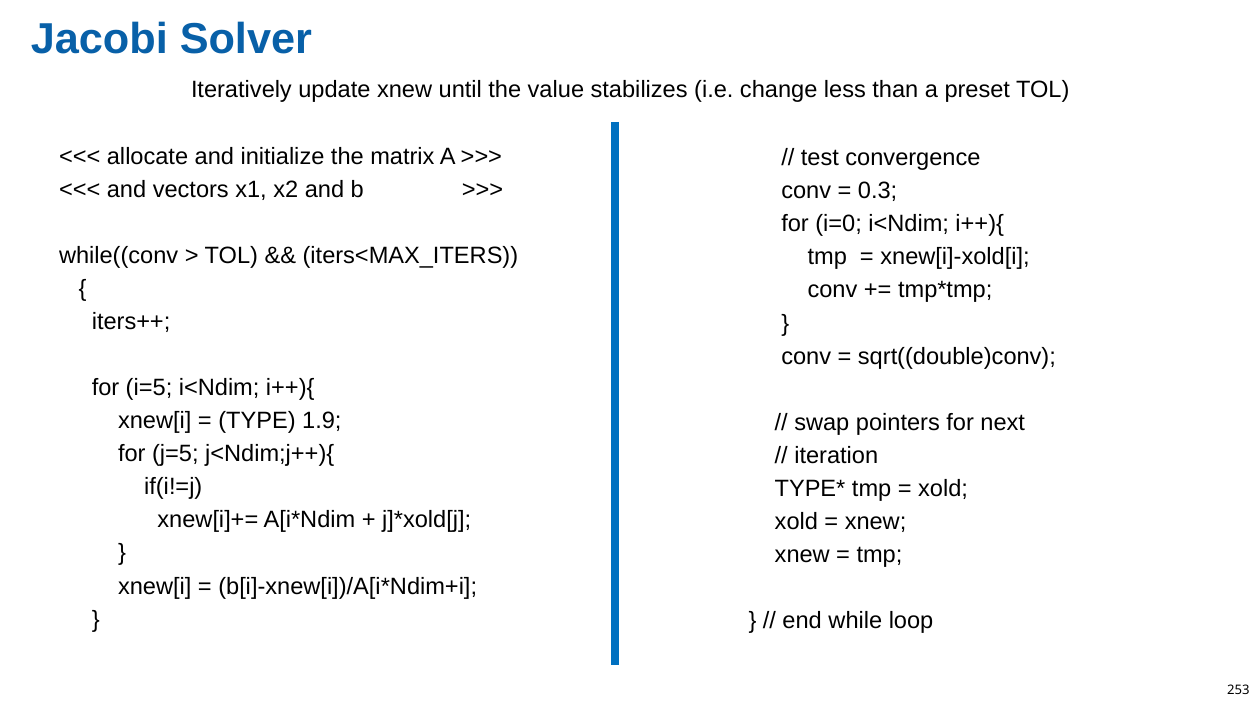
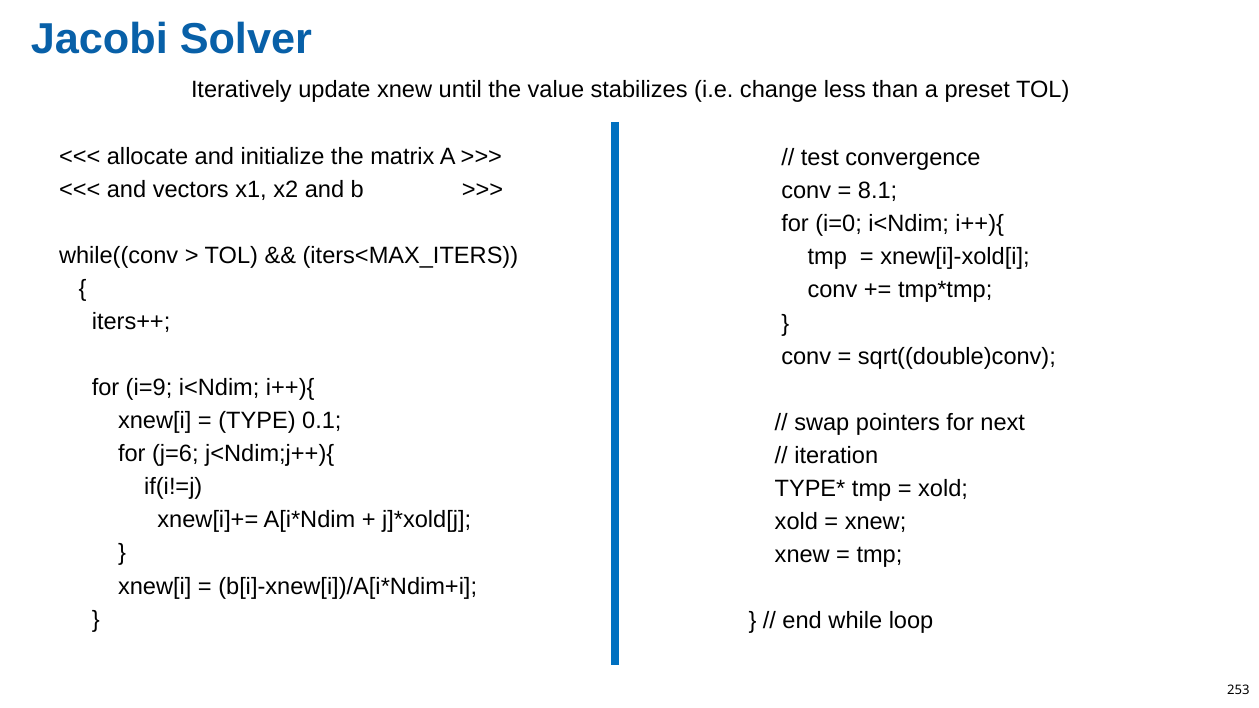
0.3: 0.3 -> 8.1
i=5: i=5 -> i=9
1.9: 1.9 -> 0.1
j=5: j=5 -> j=6
